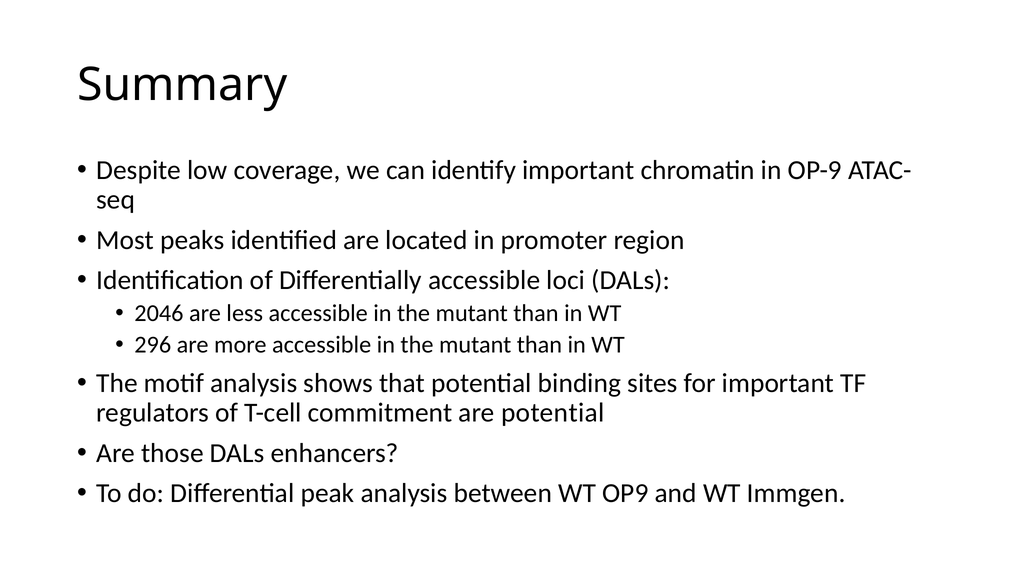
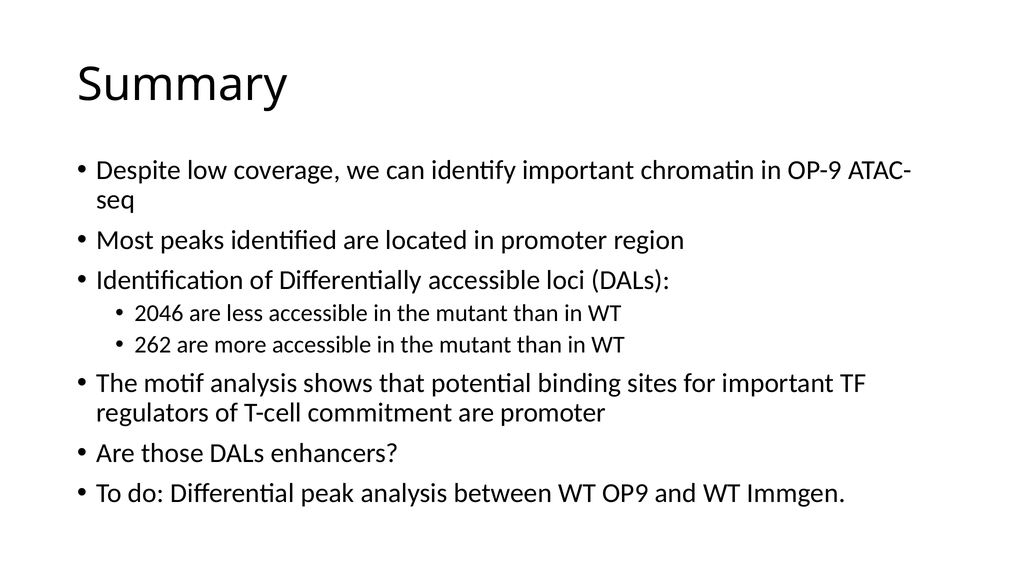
296: 296 -> 262
are potential: potential -> promoter
